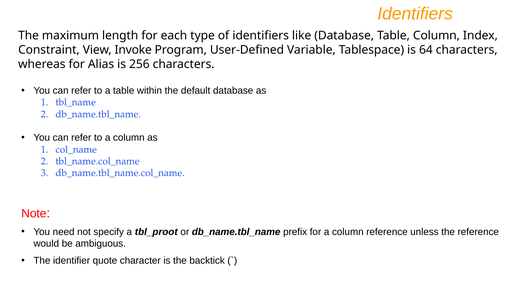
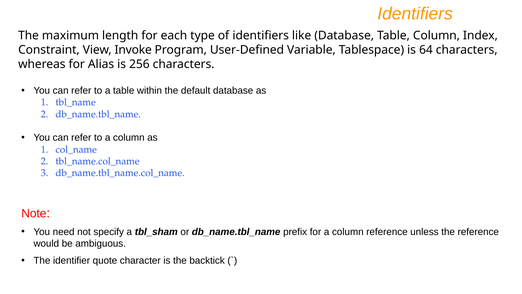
tbl_proot: tbl_proot -> tbl_sham
